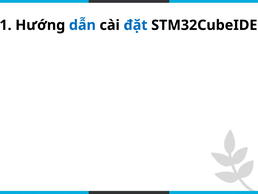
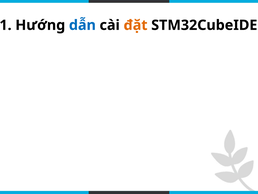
đặt colour: blue -> orange
